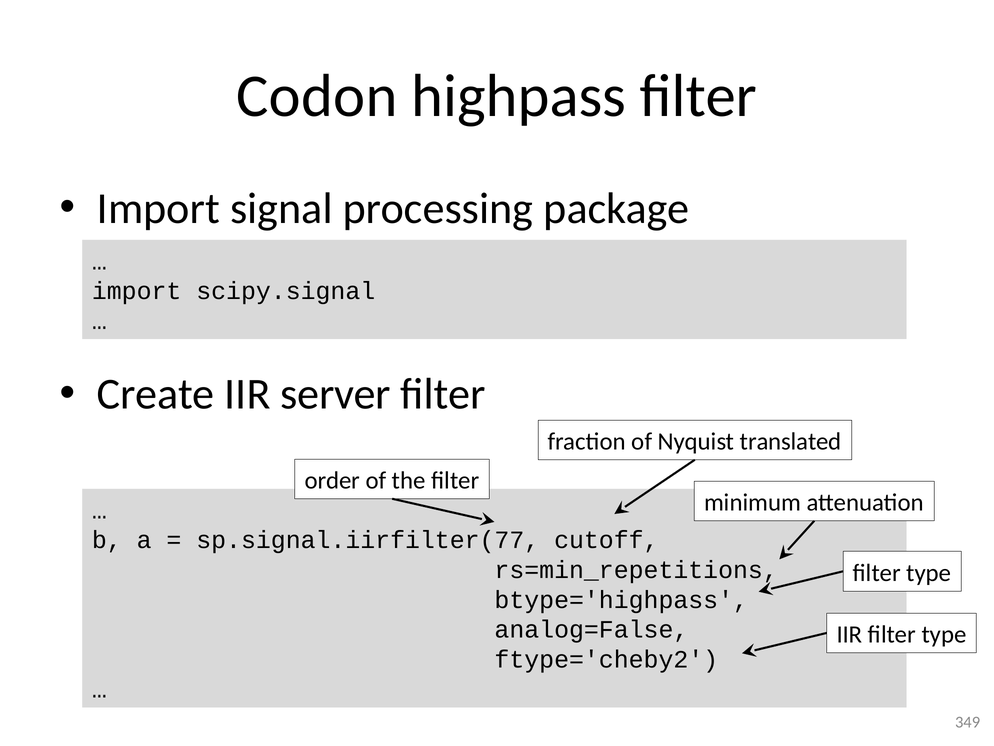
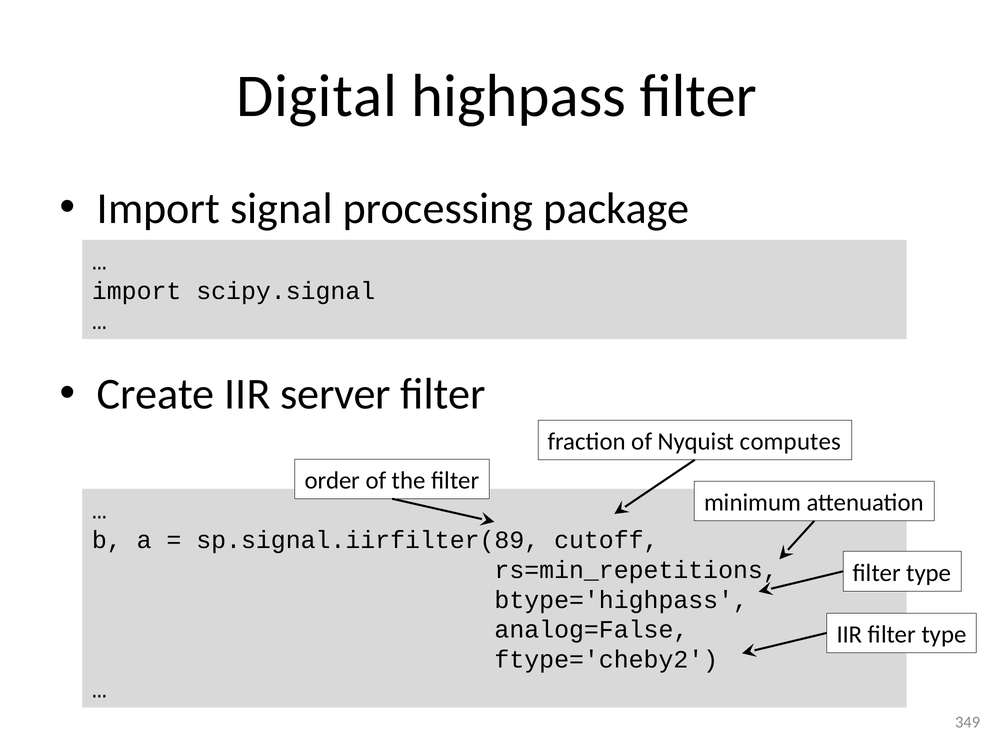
Codon: Codon -> Digital
translated: translated -> computes
sp.signal.iirfilter(77: sp.signal.iirfilter(77 -> sp.signal.iirfilter(89
